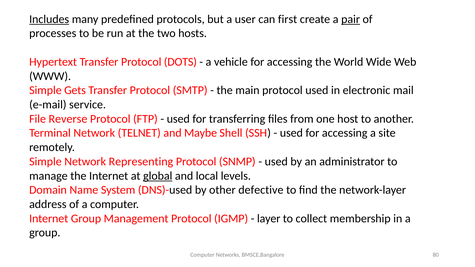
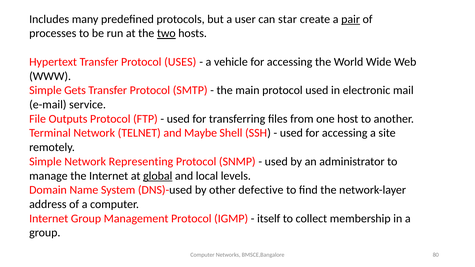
Includes underline: present -> none
first: first -> star
two underline: none -> present
DOTS: DOTS -> USES
Reverse: Reverse -> Outputs
layer: layer -> itself
